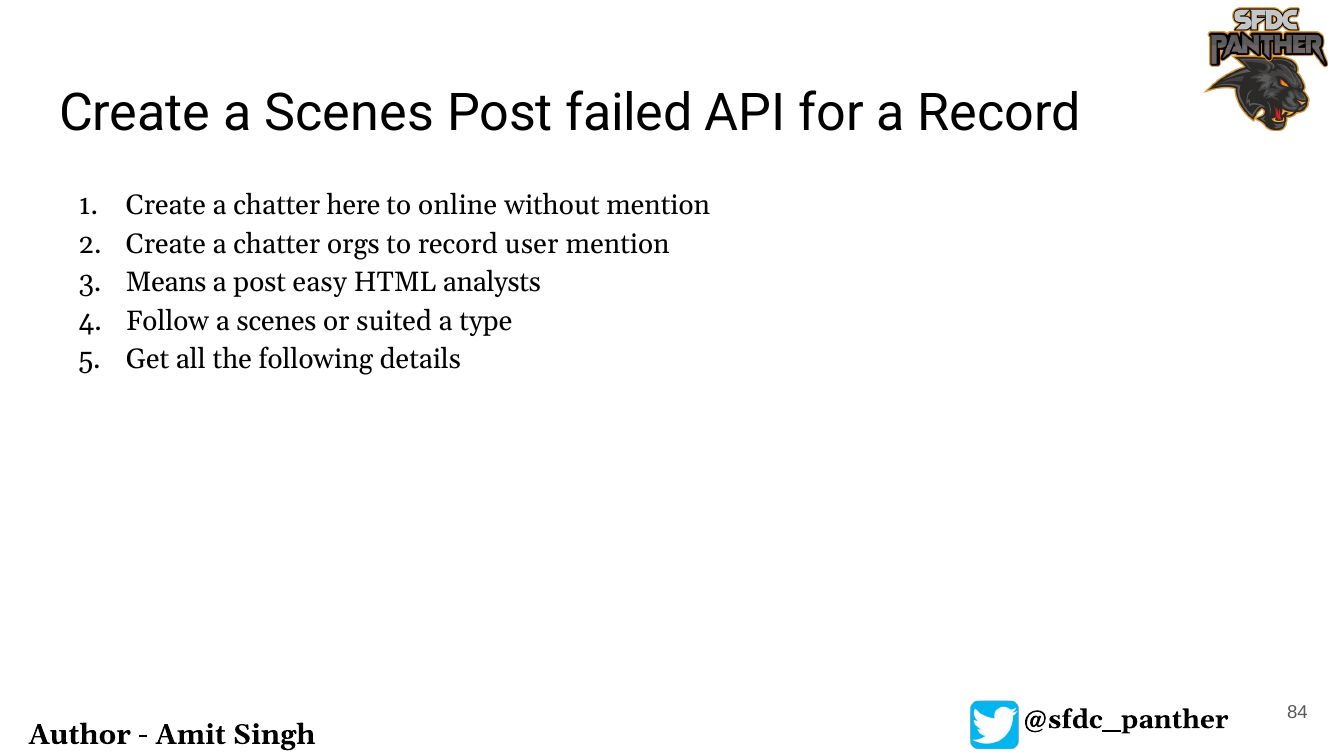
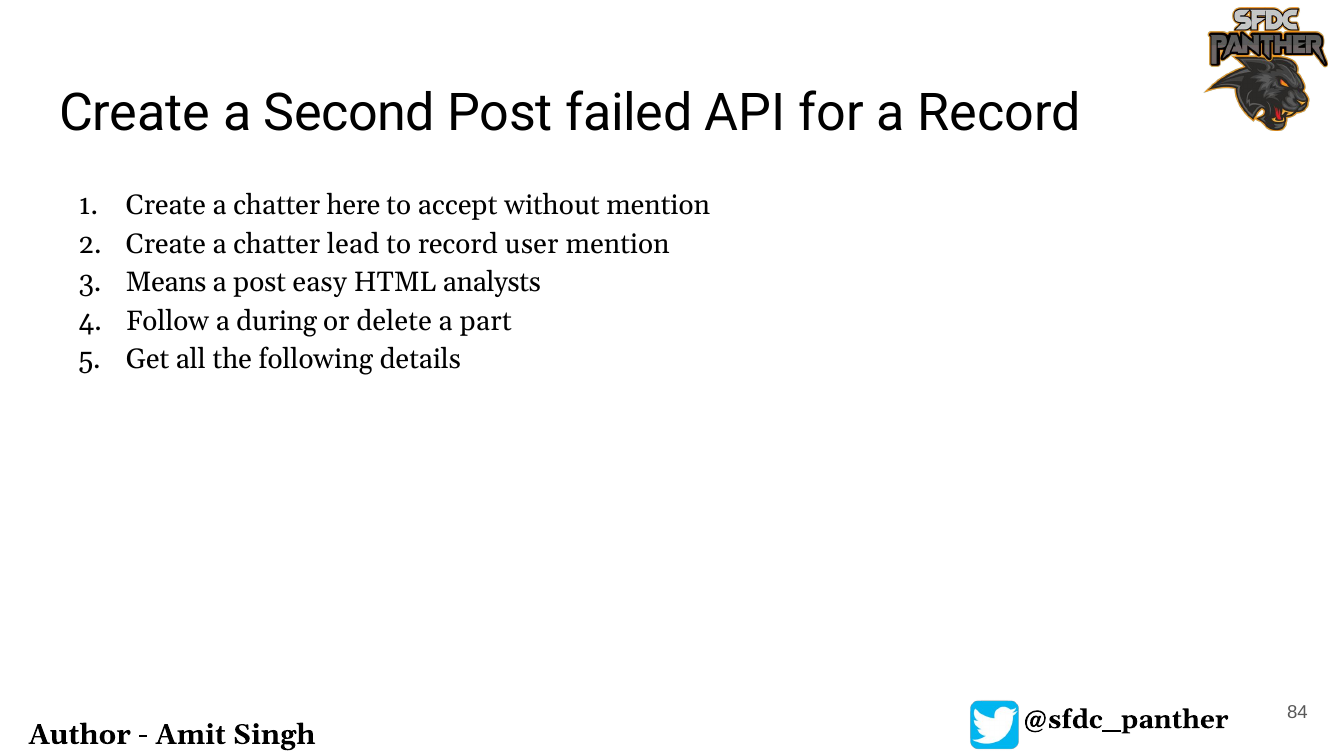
Create a Scenes: Scenes -> Second
online: online -> accept
orgs: orgs -> lead
Follow a scenes: scenes -> during
suited: suited -> delete
type: type -> part
